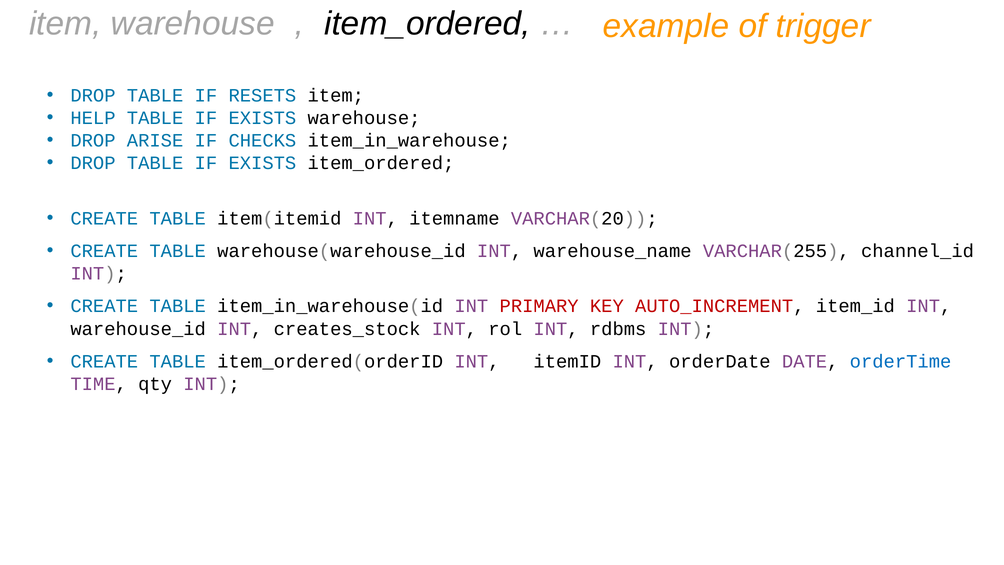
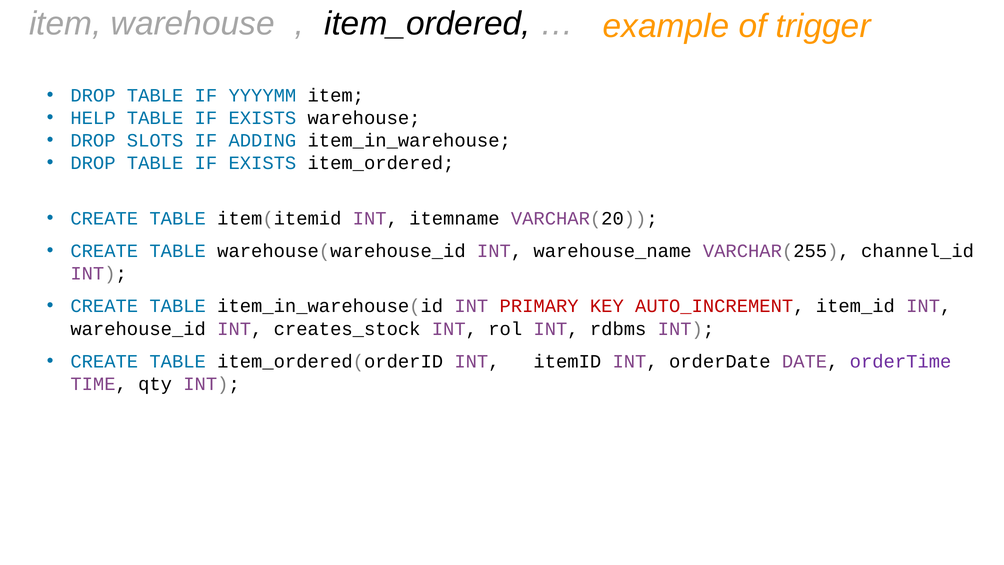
RESETS: RESETS -> YYYYMM
ARISE: ARISE -> SLOTS
CHECKS: CHECKS -> ADDING
orderTime colour: blue -> purple
